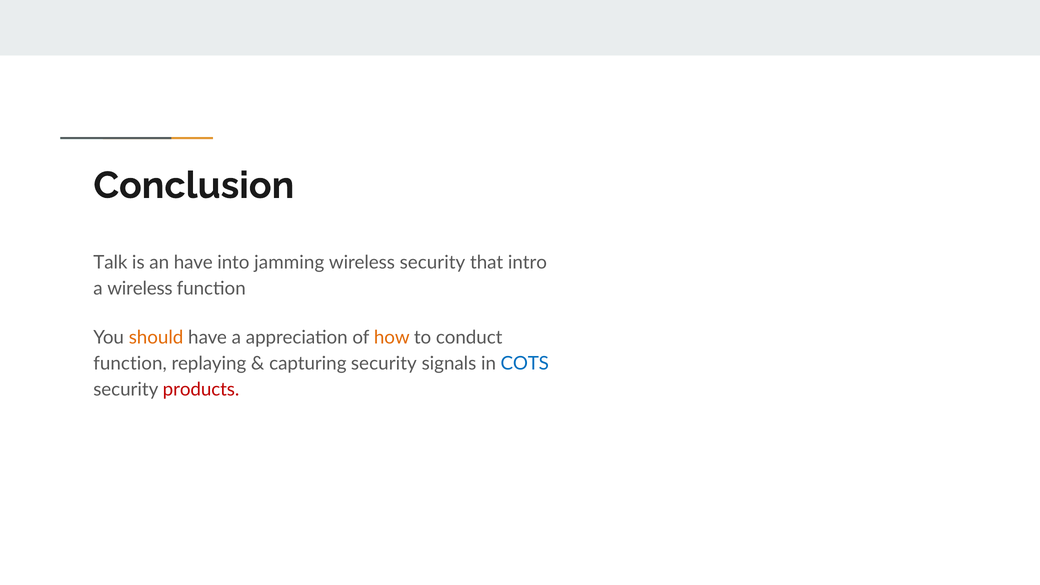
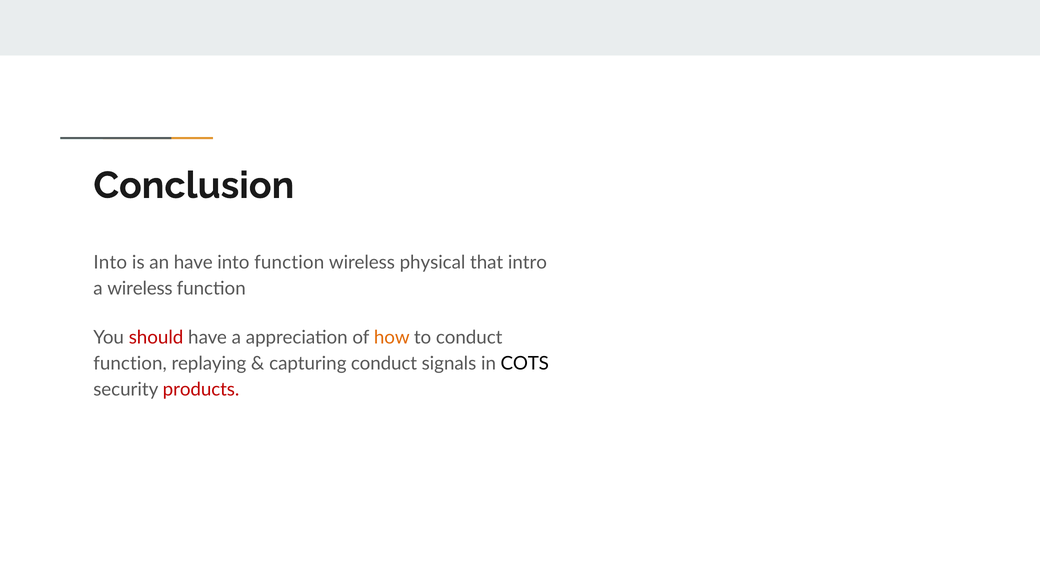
Talk at (110, 263): Talk -> Into
into jamming: jamming -> function
wireless security: security -> physical
should colour: orange -> red
capturing security: security -> conduct
COTS colour: blue -> black
